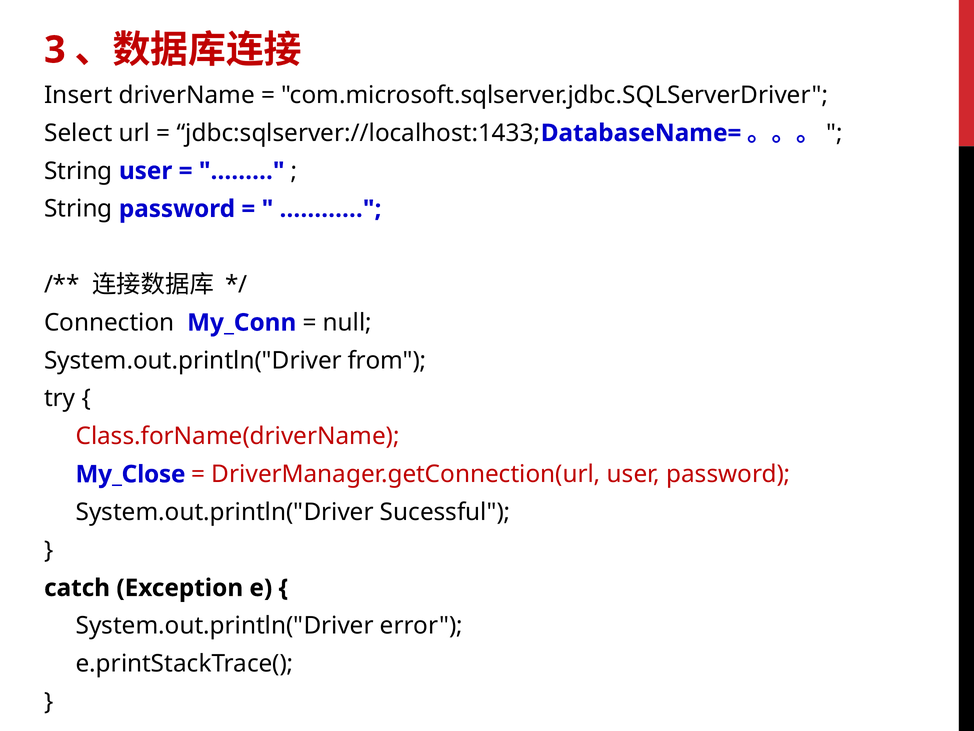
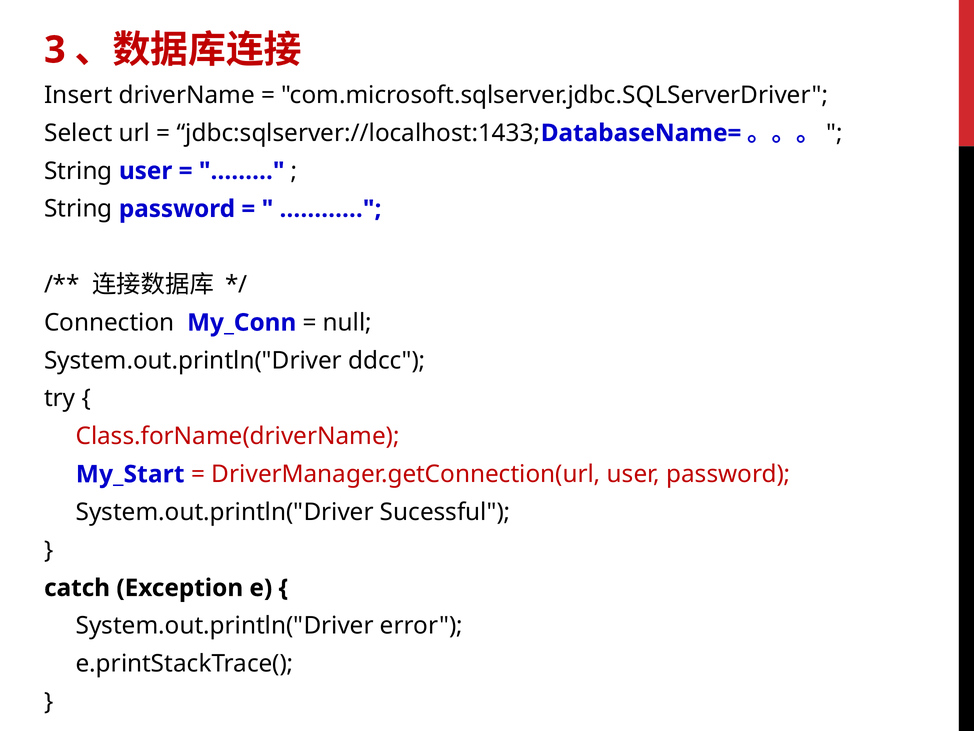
from: from -> ddcc
My_Close: My_Close -> My_Start
